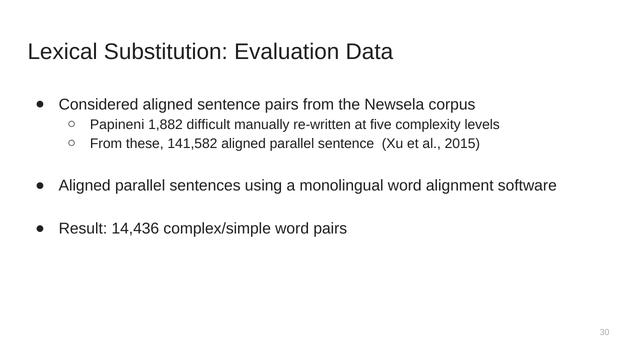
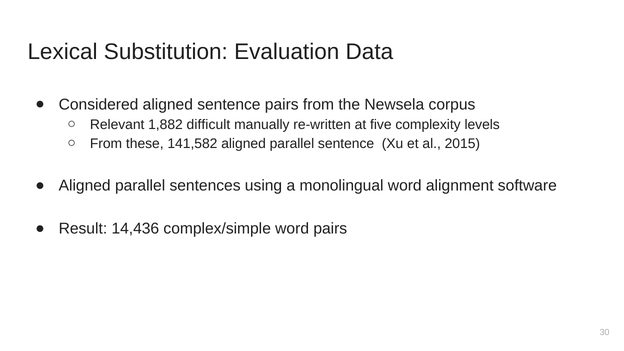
Papineni: Papineni -> Relevant
